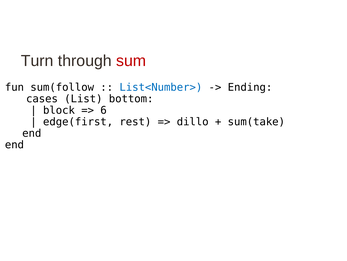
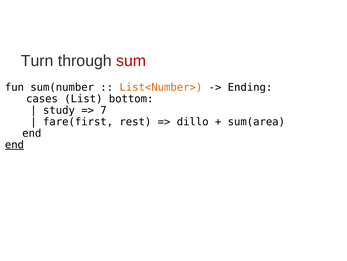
sum(follow: sum(follow -> sum(number
List<Number> colour: blue -> orange
block: block -> study
6: 6 -> 7
edge(first: edge(first -> fare(first
sum(take: sum(take -> sum(area
end at (14, 144) underline: none -> present
